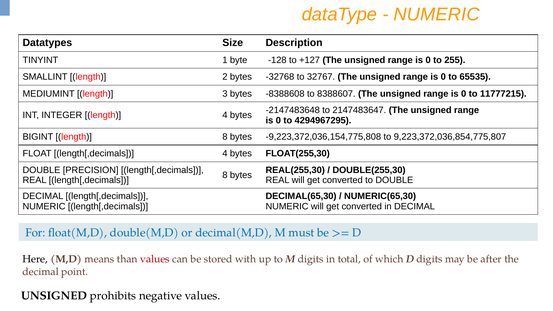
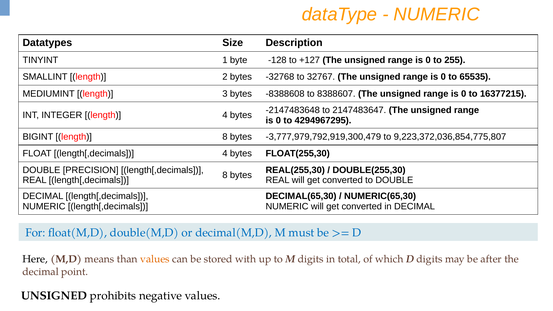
11777215: 11777215 -> 16377215
-9,223,372,036,154,775,808: -9,223,372,036,154,775,808 -> -3,777,979,792,919,300,479
values at (155, 259) colour: red -> orange
